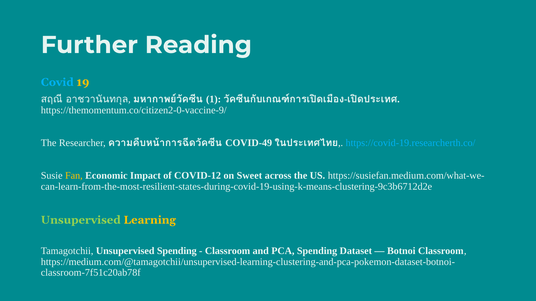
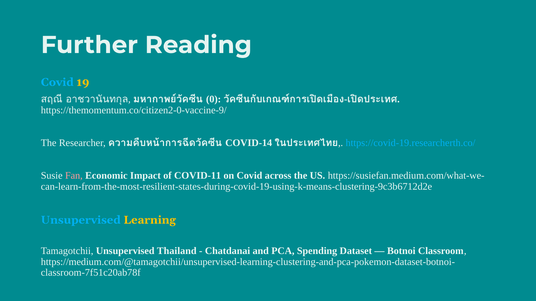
1: 1 -> 0
COVID-49: COVID-49 -> COVID-14
Fan colour: yellow -> pink
COVID-12: COVID-12 -> COVID-11
on Sweet: Sweet -> Covid
Unsupervised at (81, 220) colour: light green -> light blue
Unsupervised Spending: Spending -> Thailand
Classroom at (228, 251): Classroom -> Chatdanai
